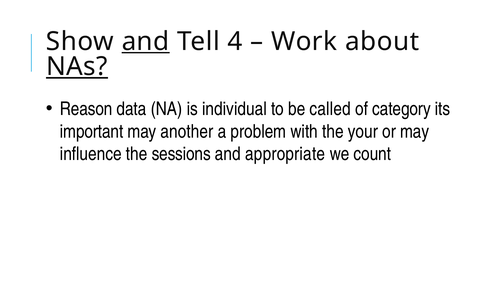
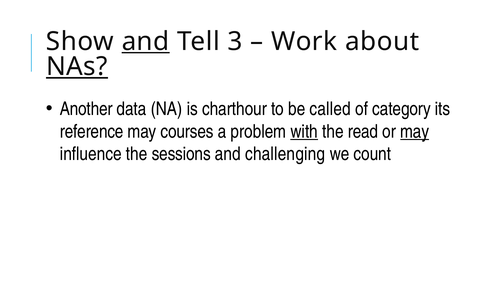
4: 4 -> 3
Reason: Reason -> Another
individual: individual -> charthour
important: important -> reference
another: another -> courses
with underline: none -> present
your: your -> read
may at (415, 131) underline: none -> present
appropriate: appropriate -> challenging
